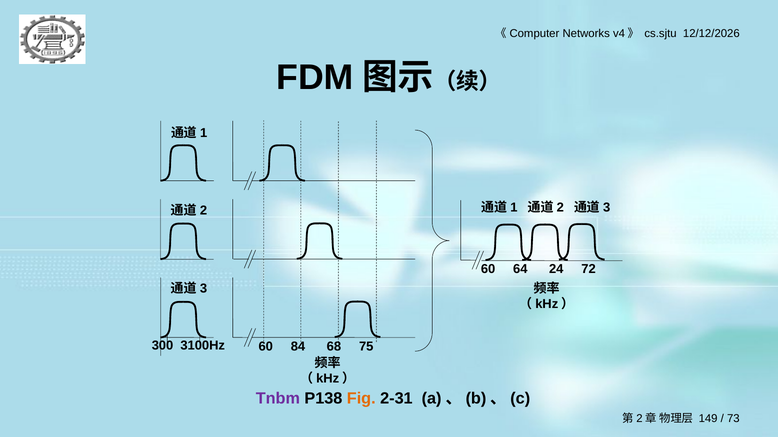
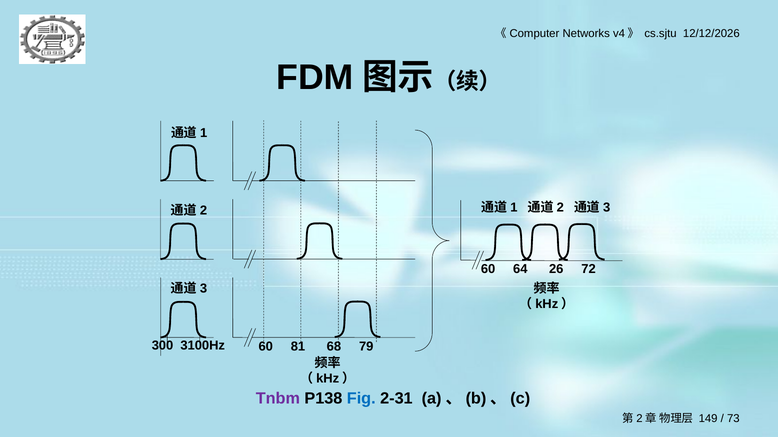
24: 24 -> 26
84: 84 -> 81
75: 75 -> 79
Fig colour: orange -> blue
